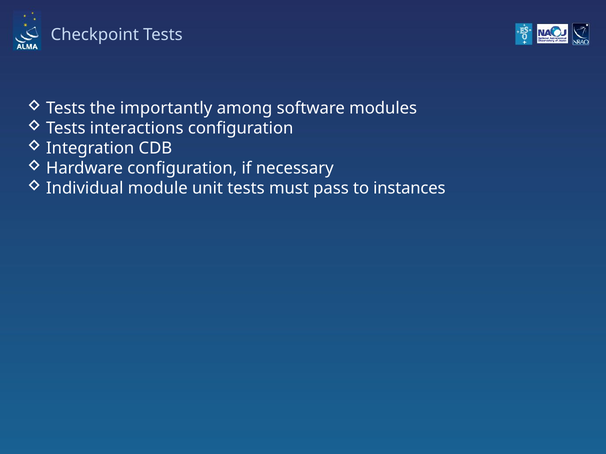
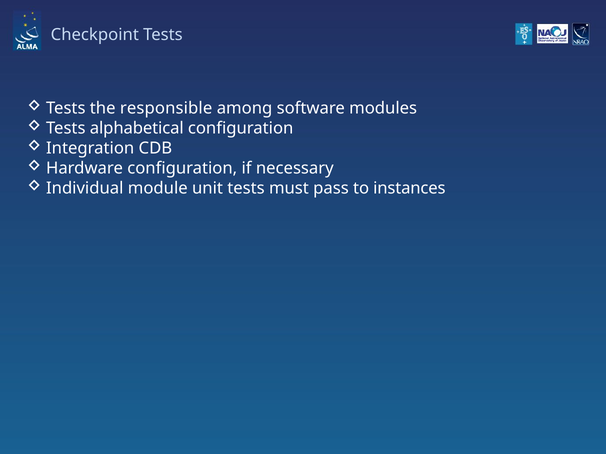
importantly: importantly -> responsible
interactions: interactions -> alphabetical
